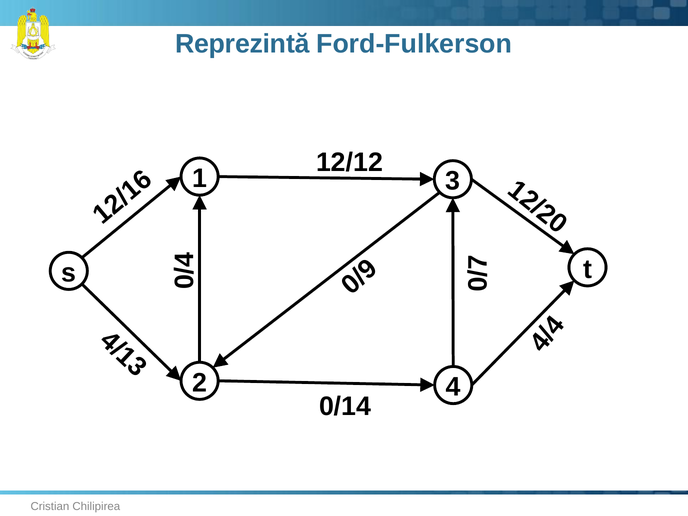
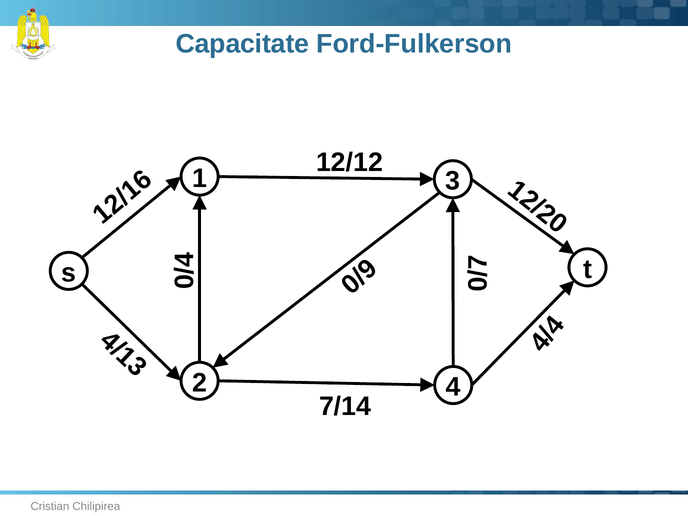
Reprezintă: Reprezintă -> Capacitate
0/14: 0/14 -> 7/14
